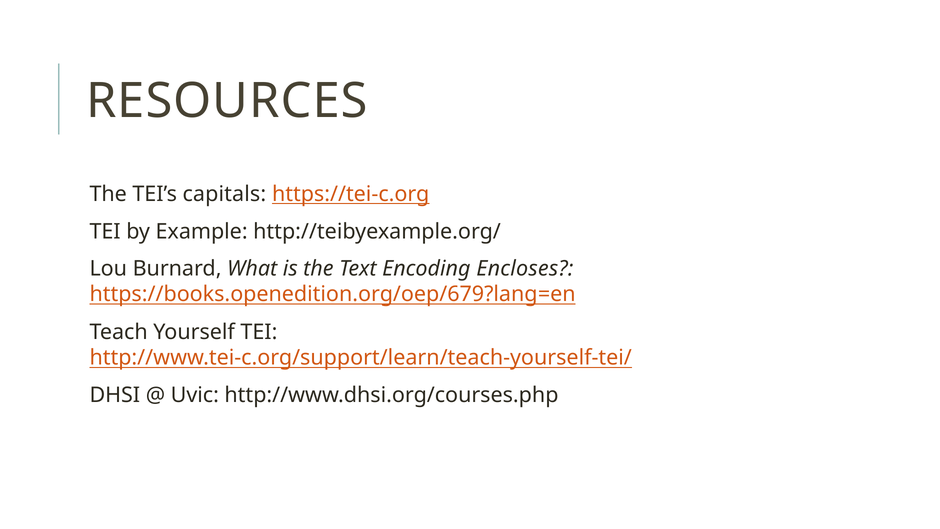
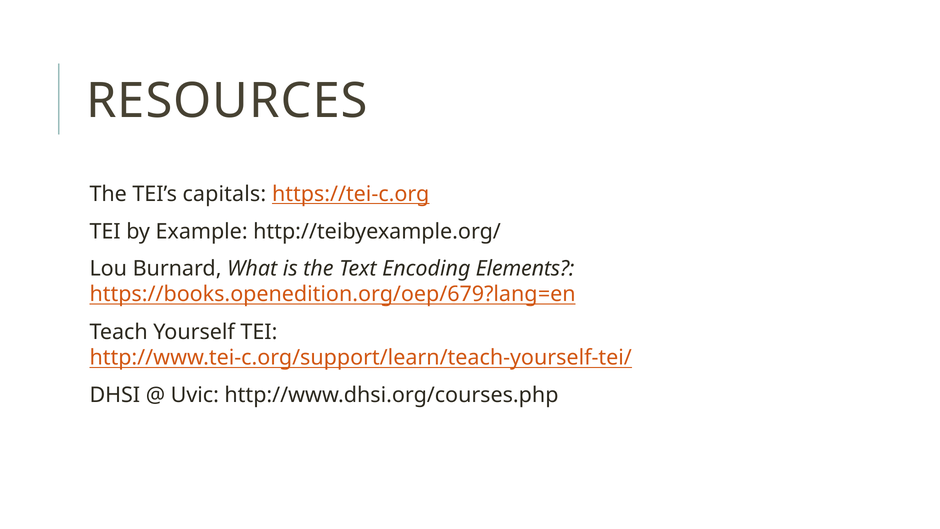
Encloses: Encloses -> Elements
